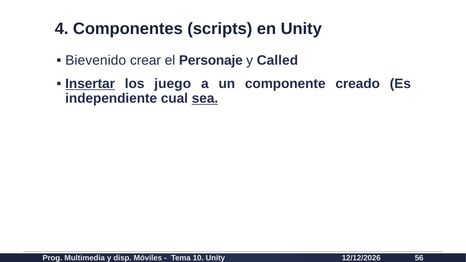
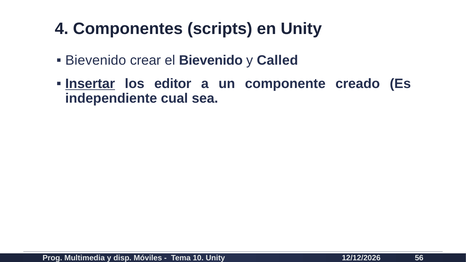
el Personaje: Personaje -> Bievenido
juego: juego -> editor
sea underline: present -> none
